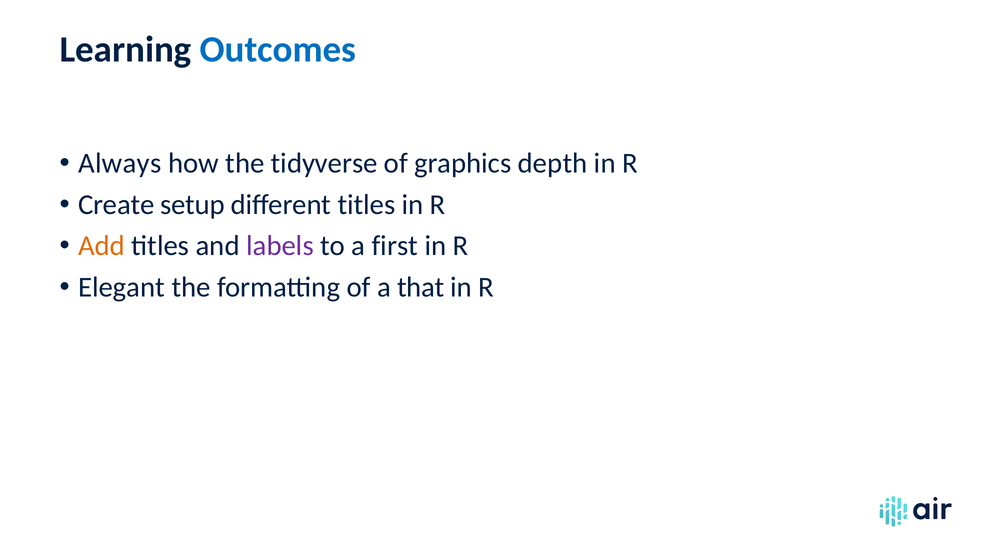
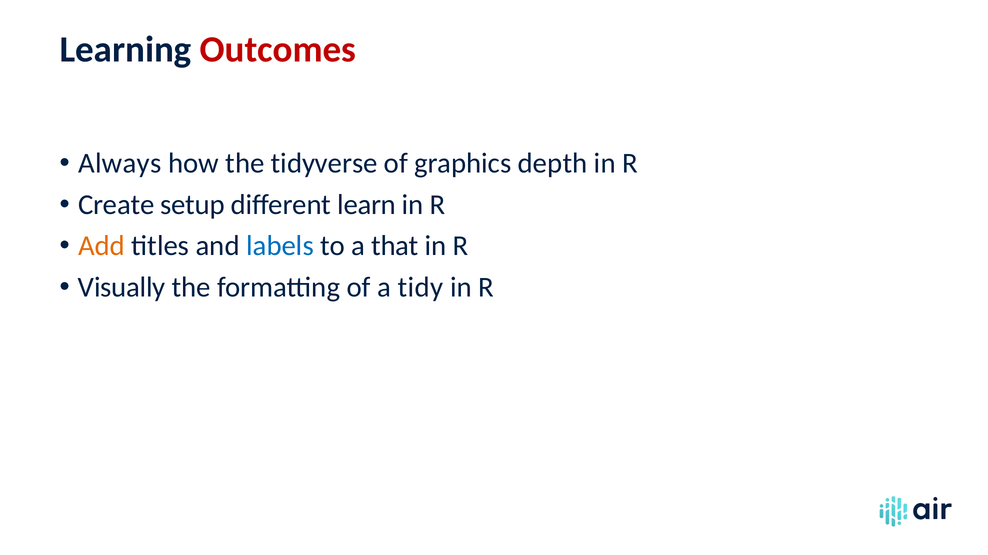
Outcomes colour: blue -> red
different titles: titles -> learn
labels colour: purple -> blue
first: first -> that
Elegant: Elegant -> Visually
that: that -> tidy
